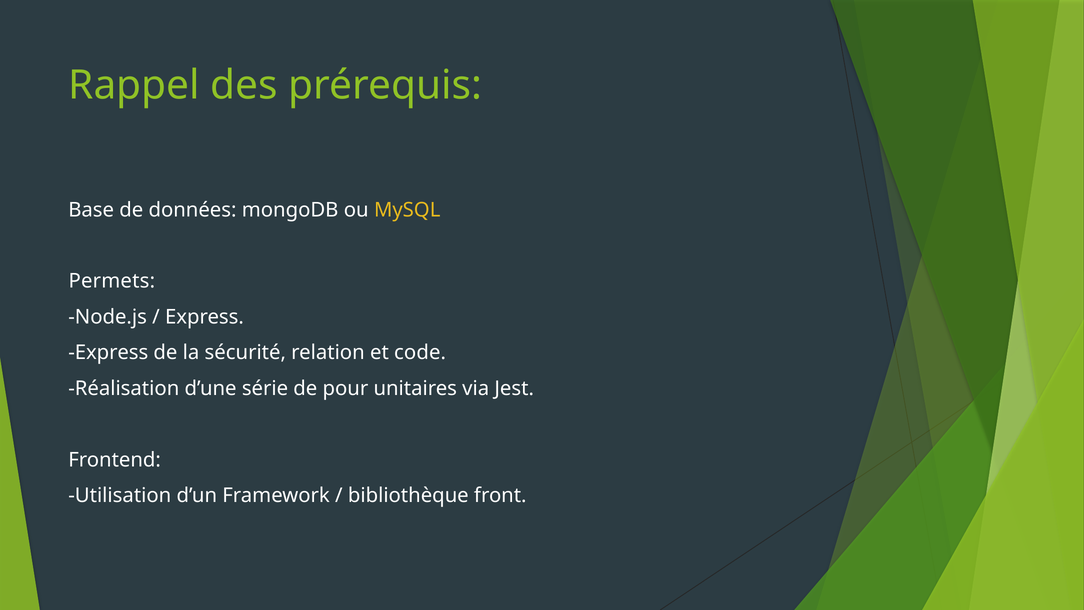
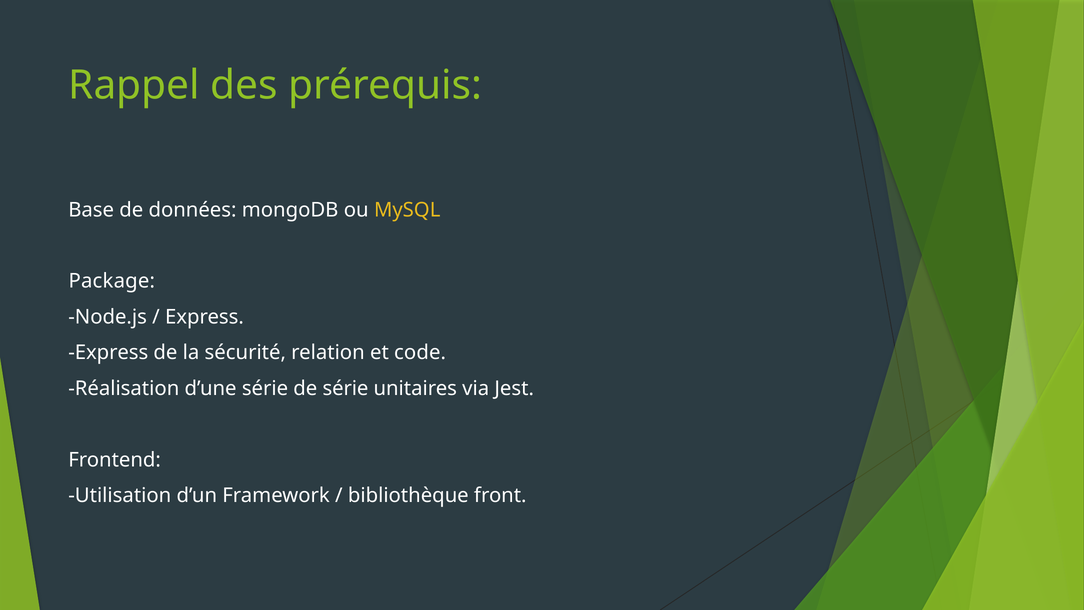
Permets: Permets -> Package
de pour: pour -> série
